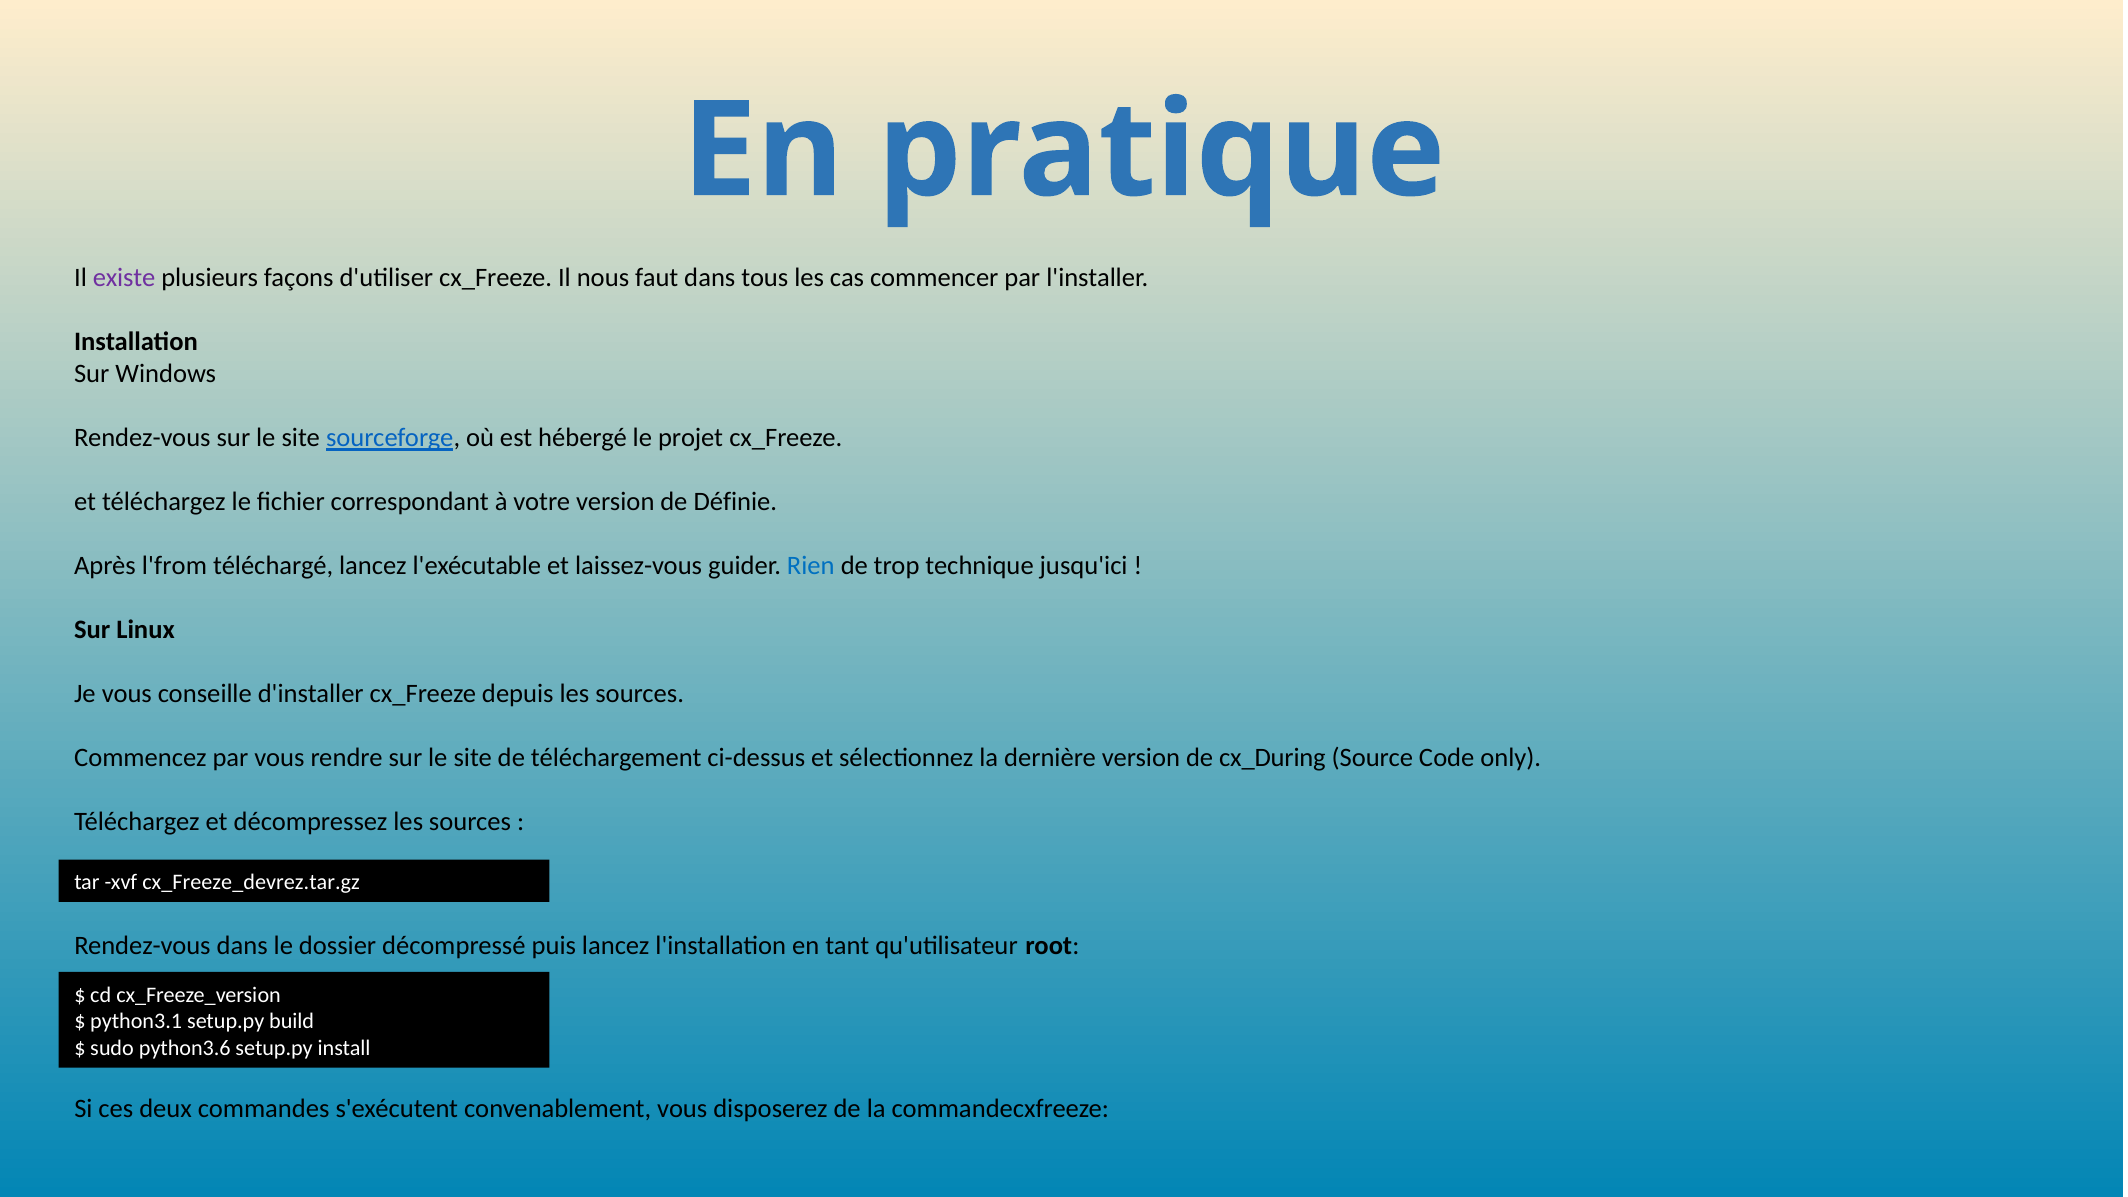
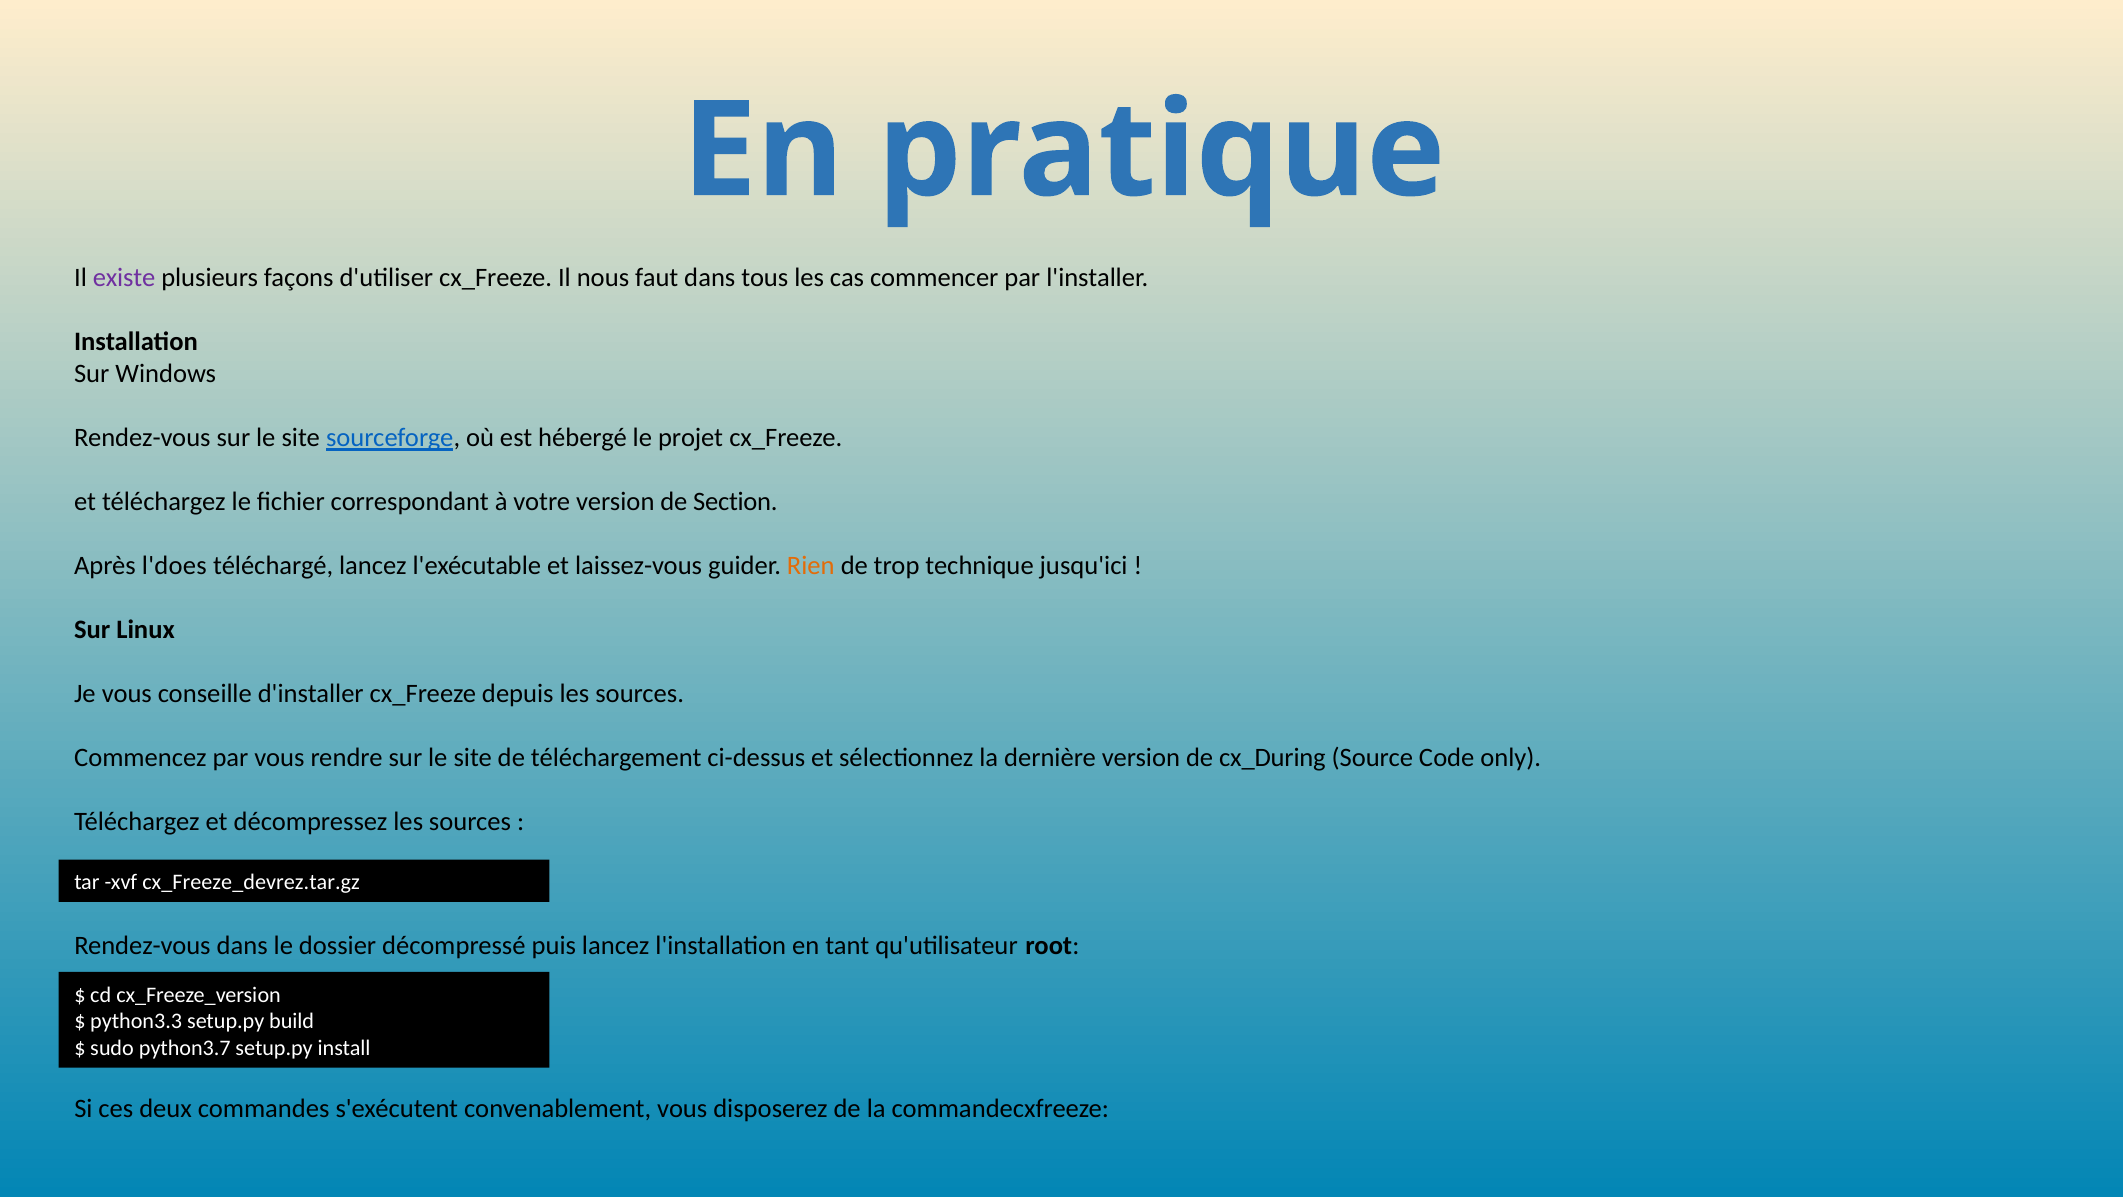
Définie: Définie -> Section
l'from: l'from -> l'does
Rien colour: blue -> orange
python3.1: python3.1 -> python3.3
python3.6: python3.6 -> python3.7
